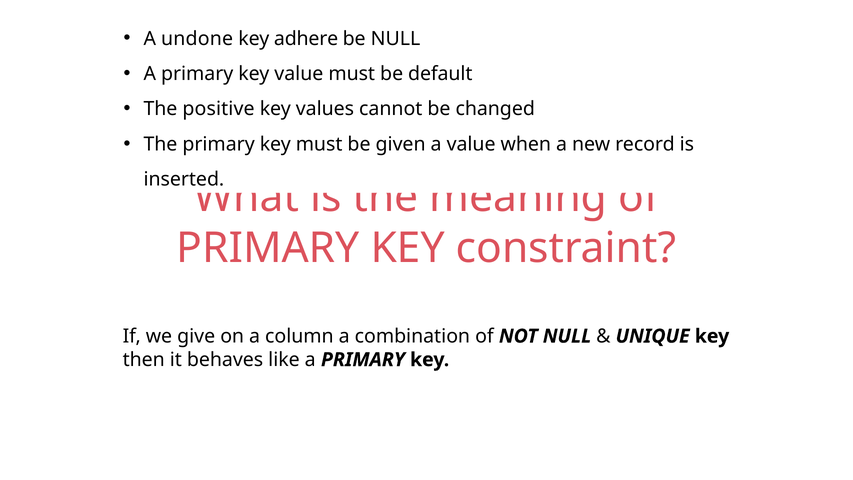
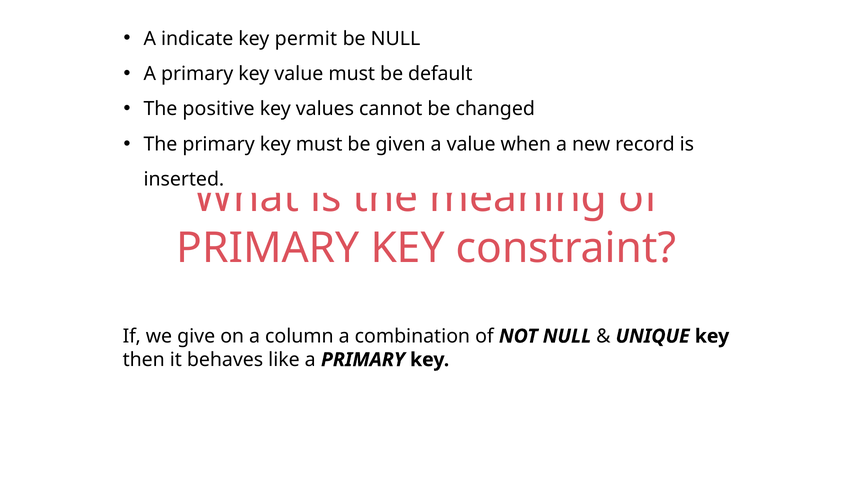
undone: undone -> indicate
adhere: adhere -> permit
